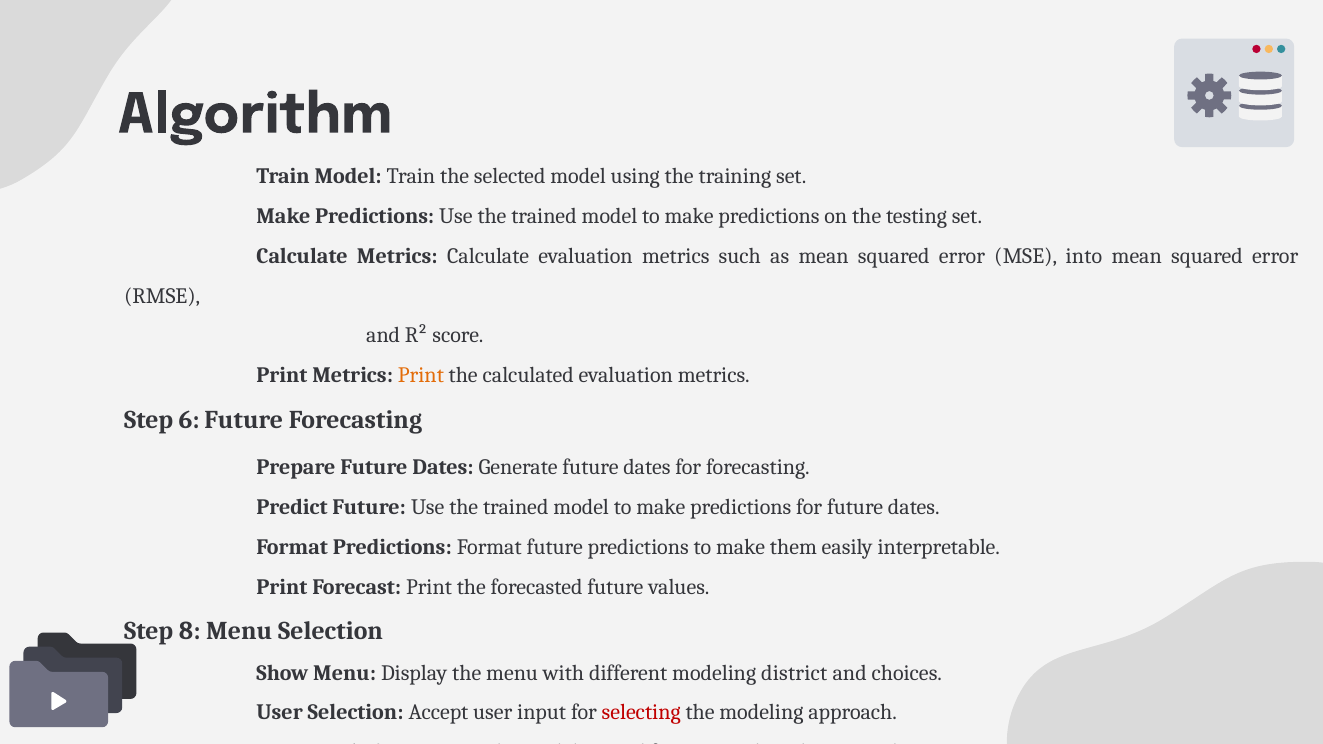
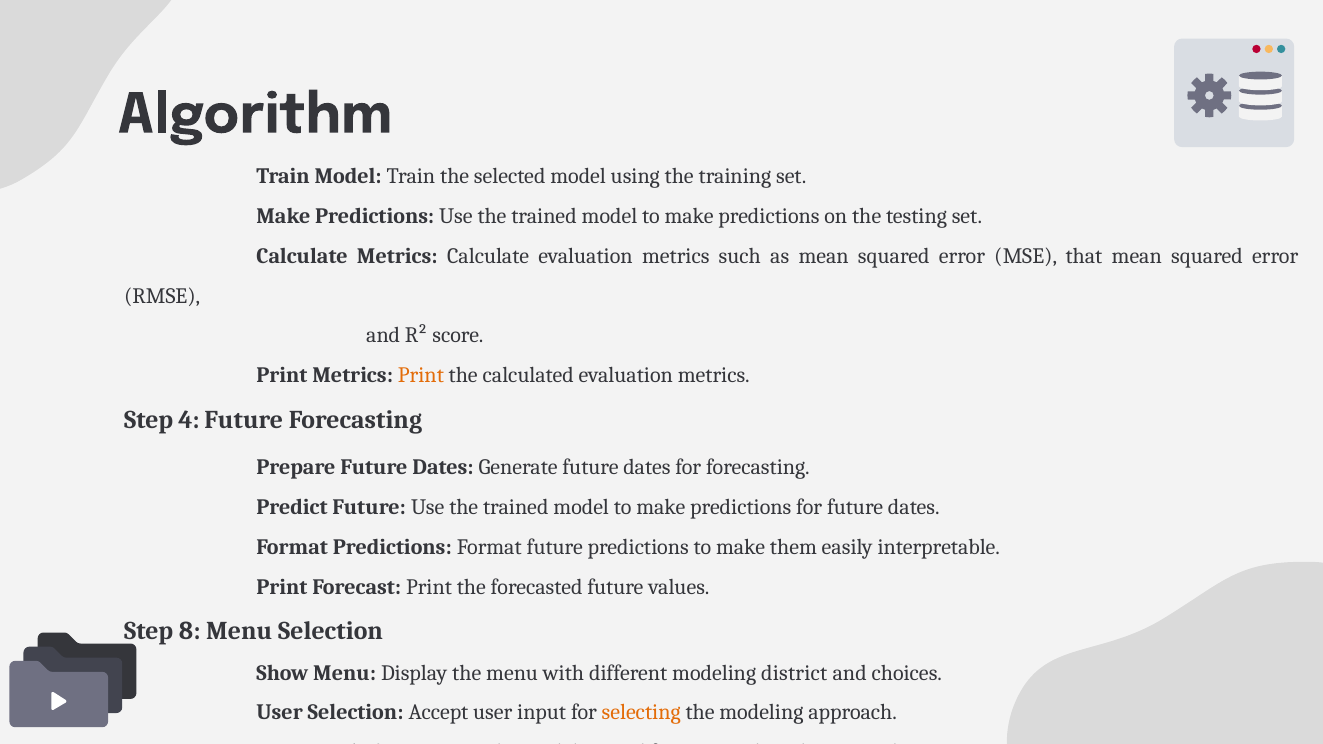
into: into -> that
6: 6 -> 4
selecting colour: red -> orange
